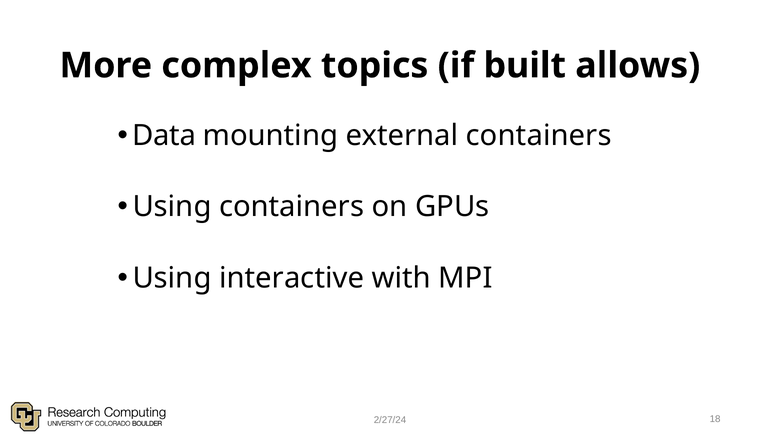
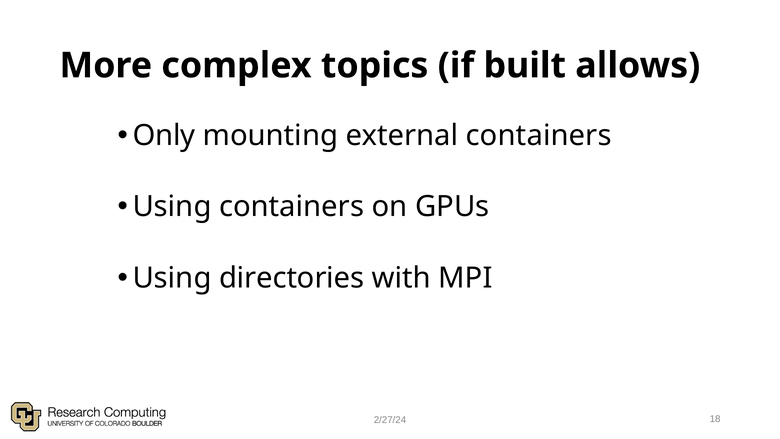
Data: Data -> Only
interactive: interactive -> directories
